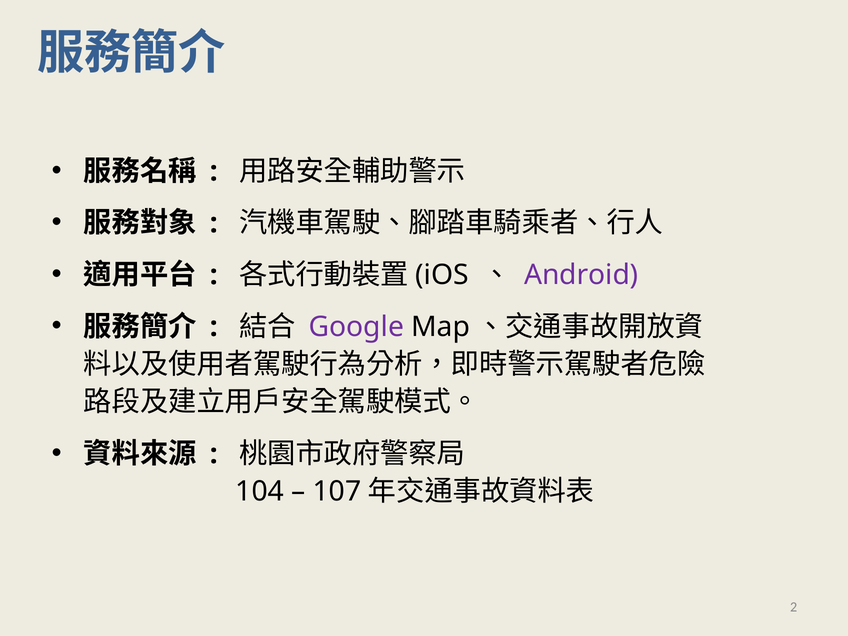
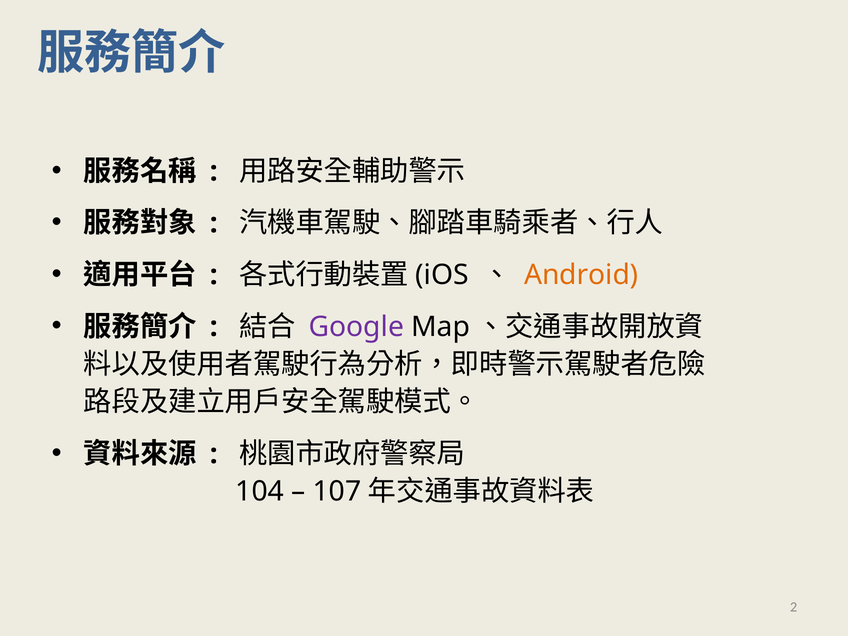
Android colour: purple -> orange
